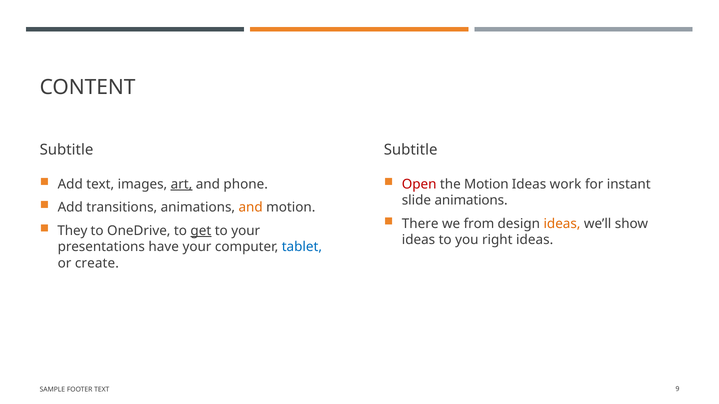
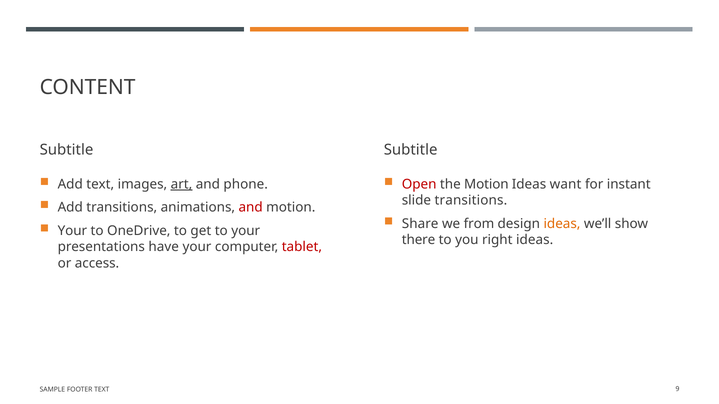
work: work -> want
slide animations: animations -> transitions
and at (251, 208) colour: orange -> red
There: There -> Share
They at (72, 231): They -> Your
get underline: present -> none
ideas at (418, 240): ideas -> there
tablet colour: blue -> red
create: create -> access
